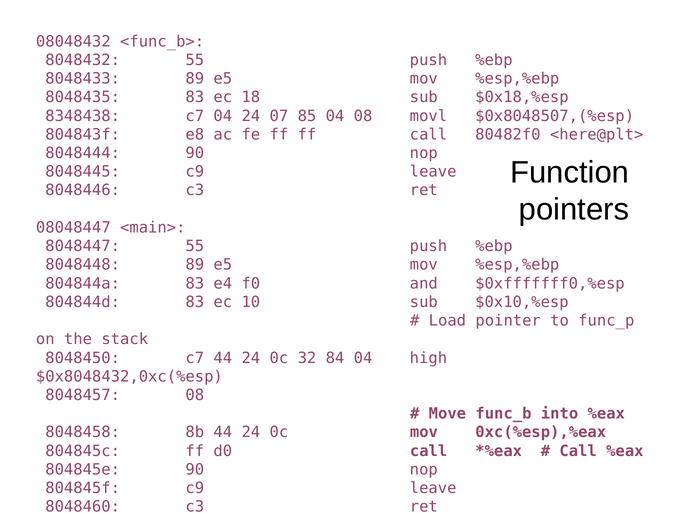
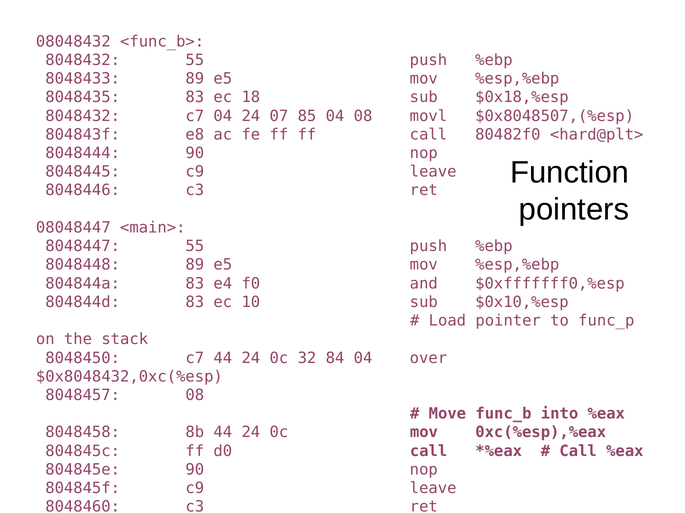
8348438 at (83, 116): 8348438 -> 8048432
<here@plt>: <here@plt> -> <hard@plt>
high: high -> over
